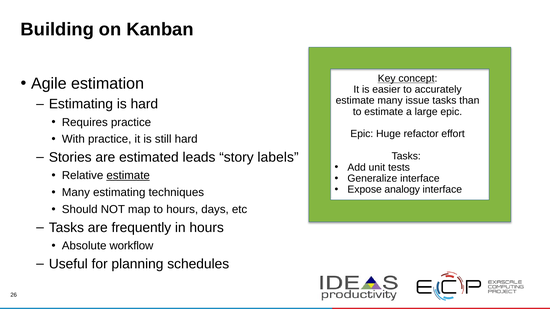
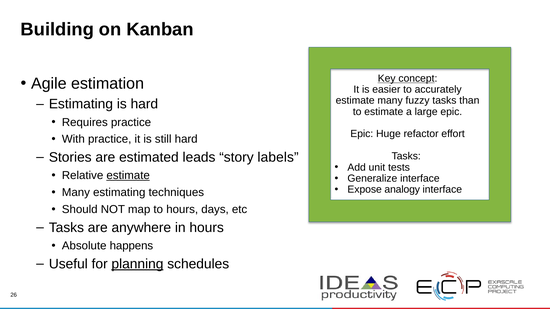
issue: issue -> fuzzy
frequently: frequently -> anywhere
workflow: workflow -> happens
planning underline: none -> present
